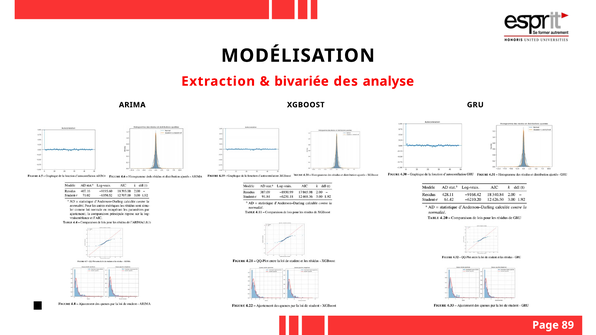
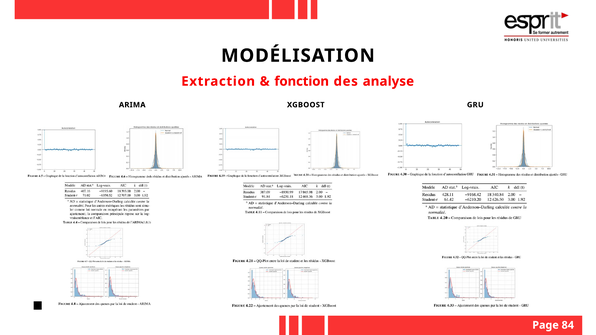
bivariée: bivariée -> fonction
89: 89 -> 84
